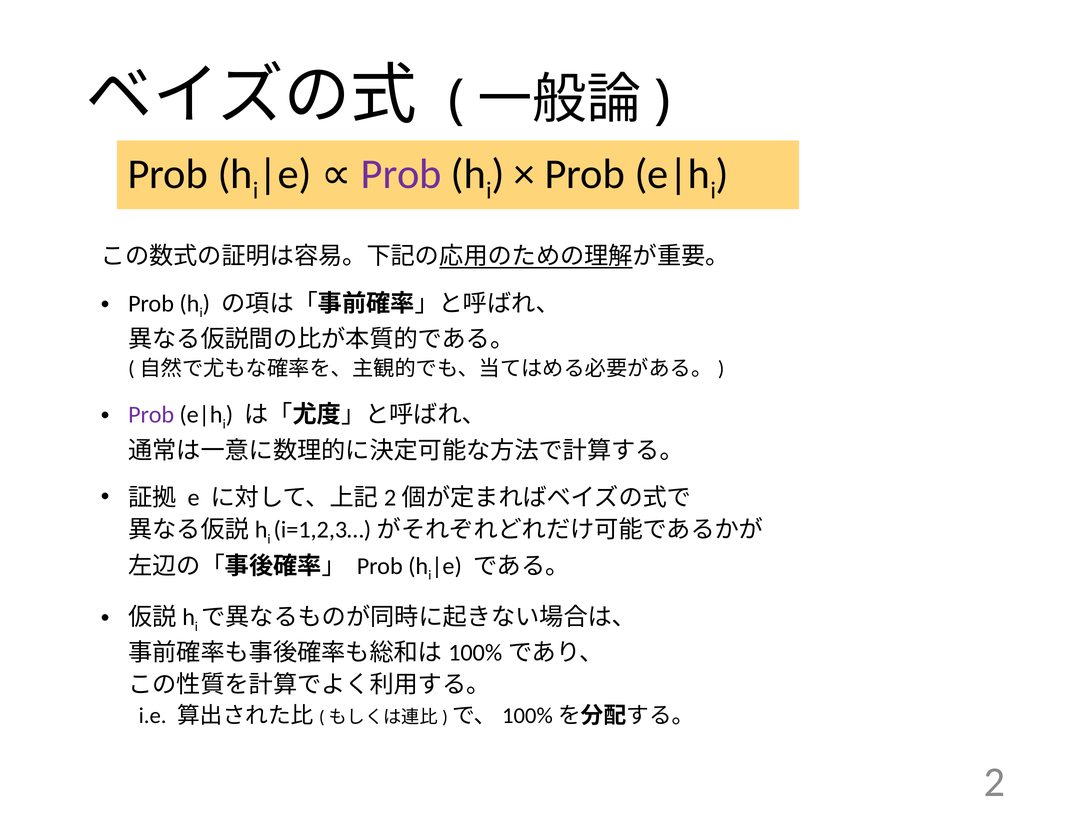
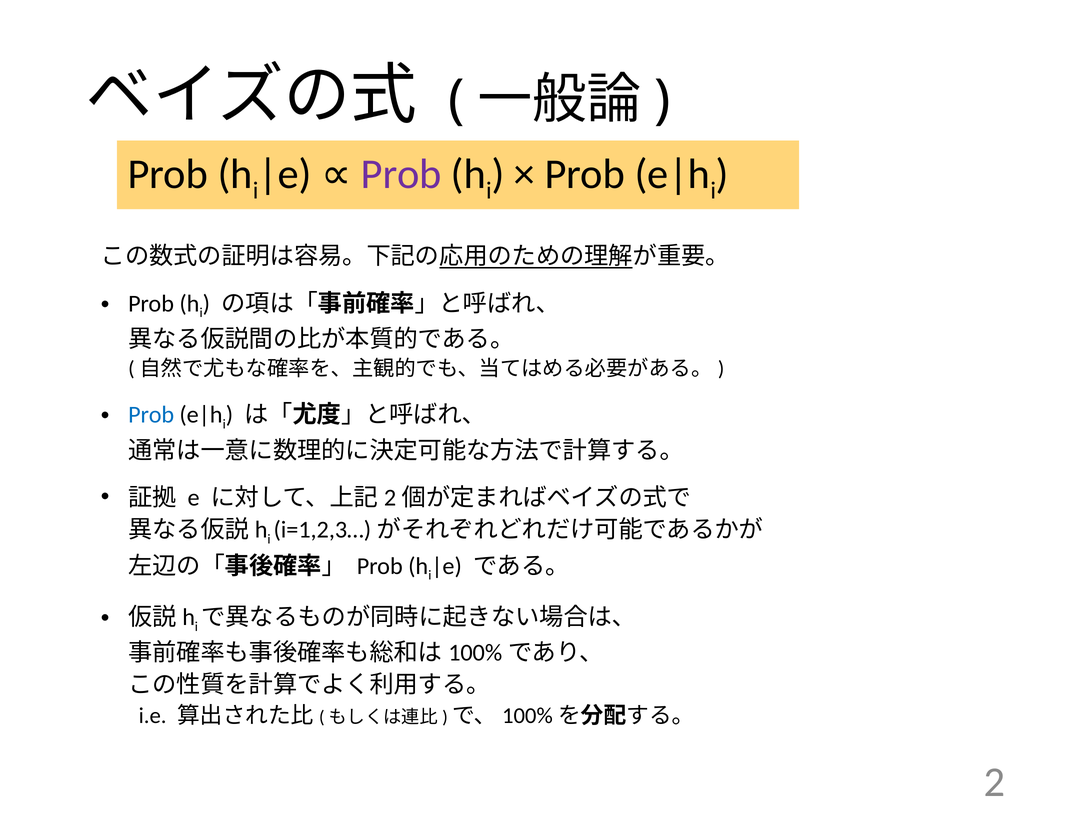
Prob at (151, 415) colour: purple -> blue
